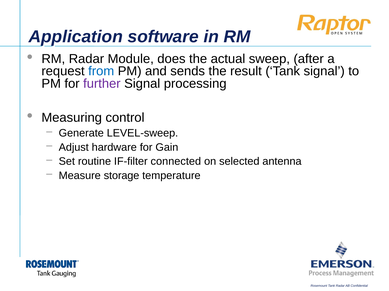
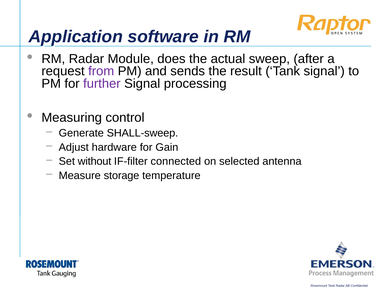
from colour: blue -> purple
LEVEL-sweep: LEVEL-sweep -> SHALL-sweep
routine: routine -> without
